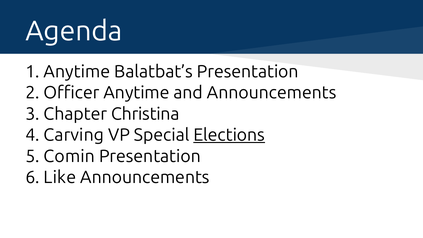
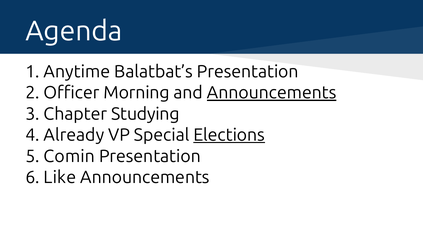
Officer Anytime: Anytime -> Morning
Announcements at (272, 93) underline: none -> present
Christina: Christina -> Studying
Carving: Carving -> Already
